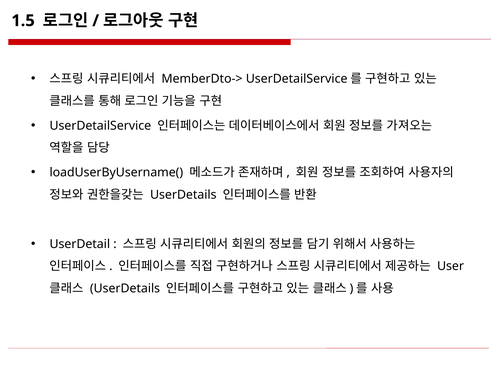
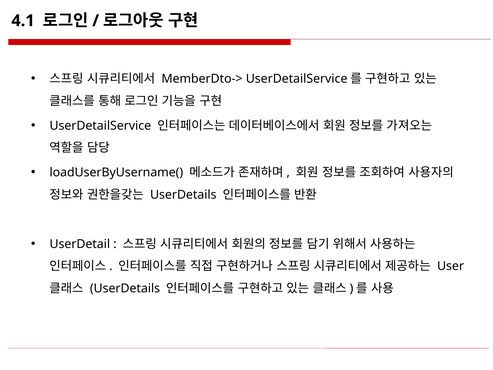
1.5: 1.5 -> 4.1
